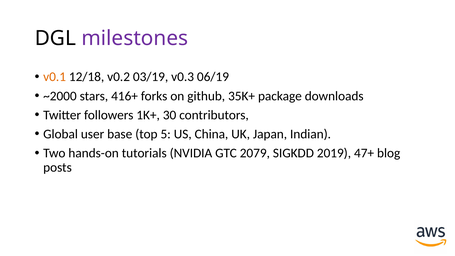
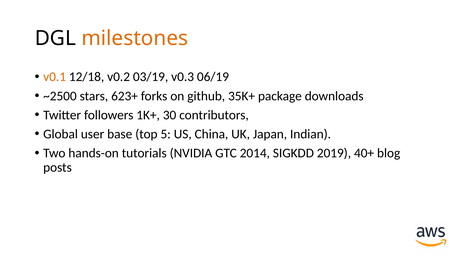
milestones colour: purple -> orange
~2000: ~2000 -> ~2500
416+: 416+ -> 623+
2079: 2079 -> 2014
47+: 47+ -> 40+
